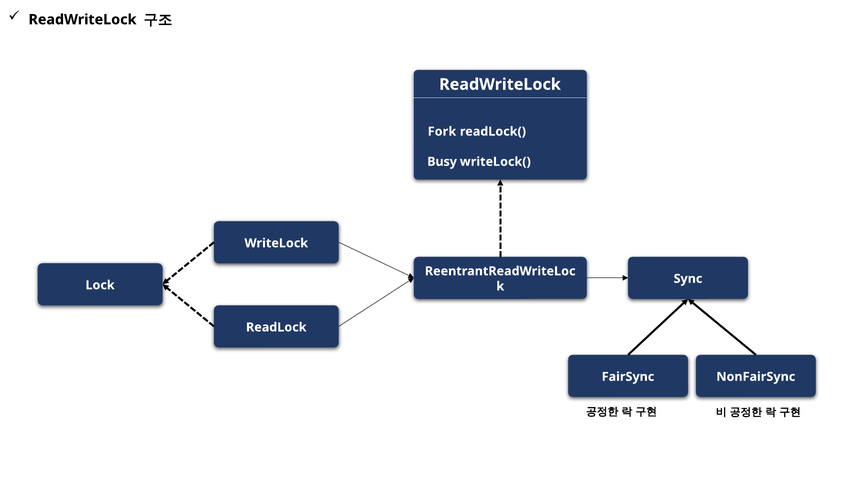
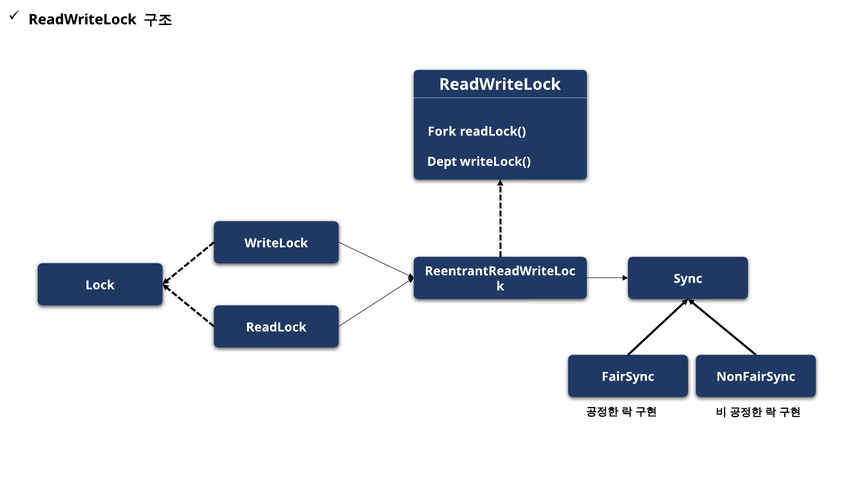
Busy: Busy -> Dept
